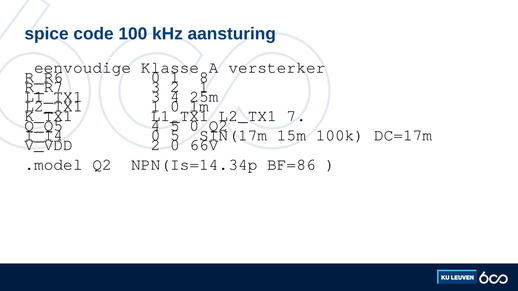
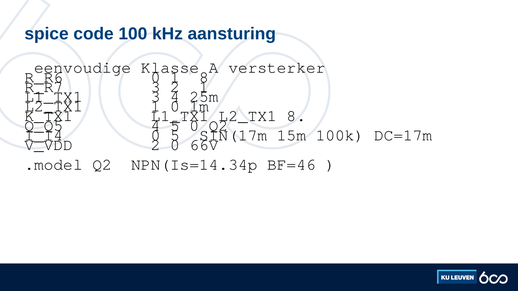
L2_TX1 7: 7 -> 8
BF=86: BF=86 -> BF=46
